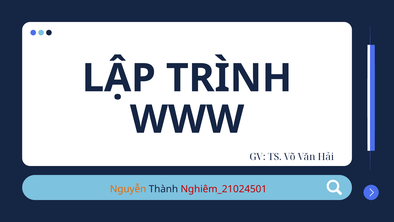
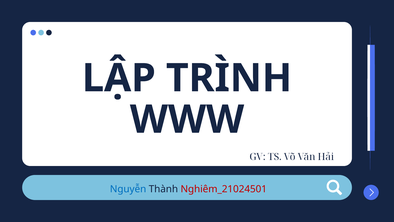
Nguyễn colour: orange -> blue
